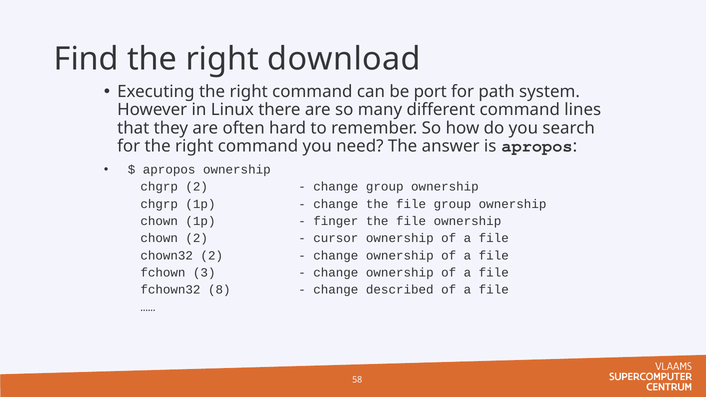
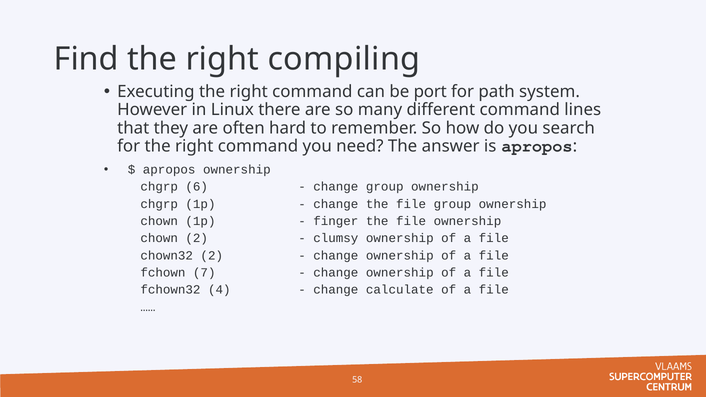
download: download -> compiling
chgrp 2: 2 -> 6
cursor: cursor -> clumsy
3: 3 -> 7
8: 8 -> 4
described: described -> calculate
